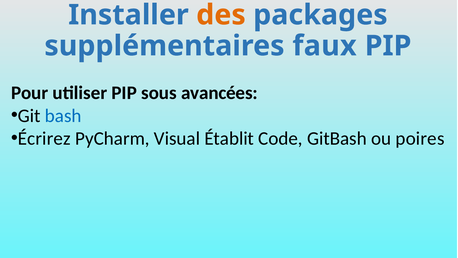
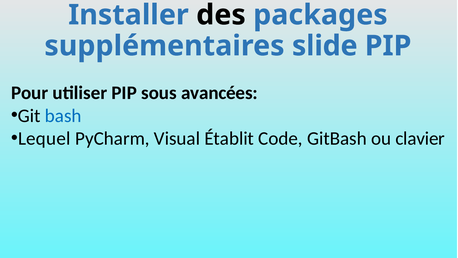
des colour: orange -> black
faux: faux -> slide
Écrirez: Écrirez -> Lequel
poires: poires -> clavier
